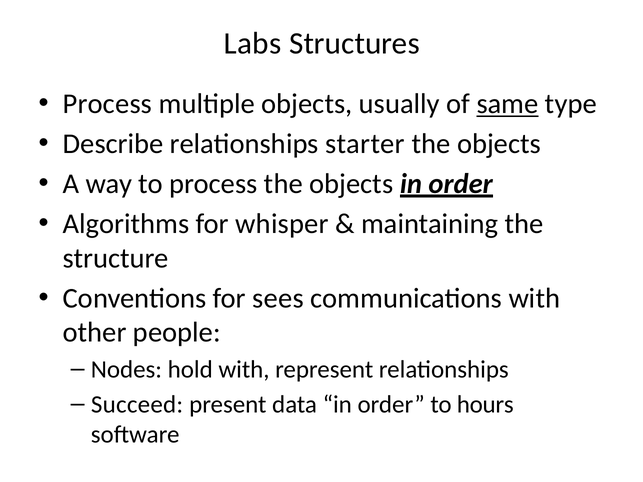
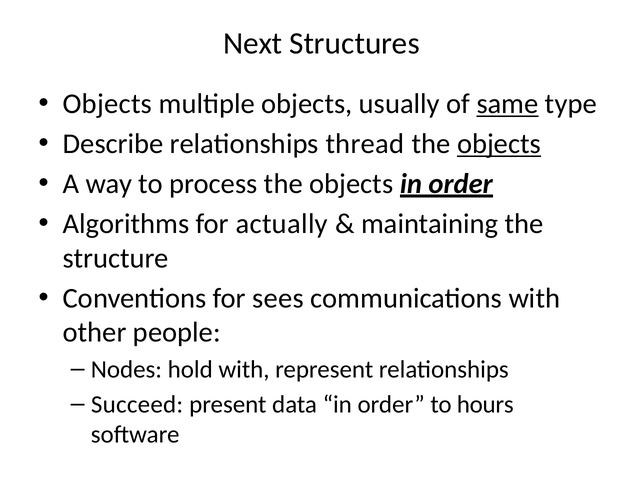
Labs: Labs -> Next
Process at (107, 104): Process -> Objects
starter: starter -> thread
objects at (499, 144) underline: none -> present
whisper: whisper -> actually
